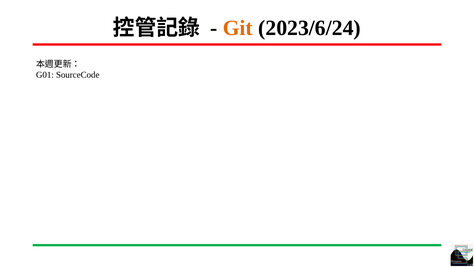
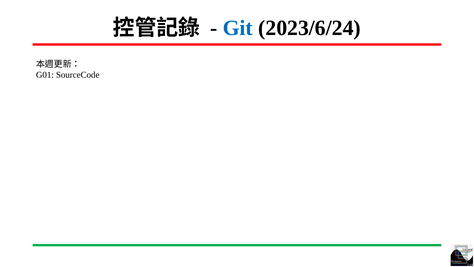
Git colour: orange -> blue
